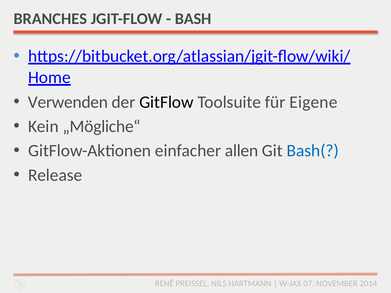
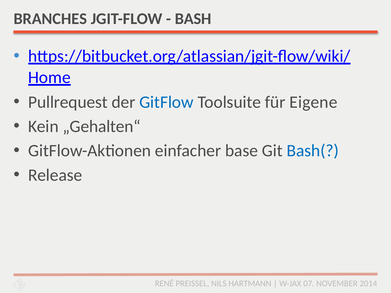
Verwenden: Verwenden -> Pullrequest
GitFlow colour: black -> blue
„Mögliche“: „Mögliche“ -> „Gehalten“
allen: allen -> base
